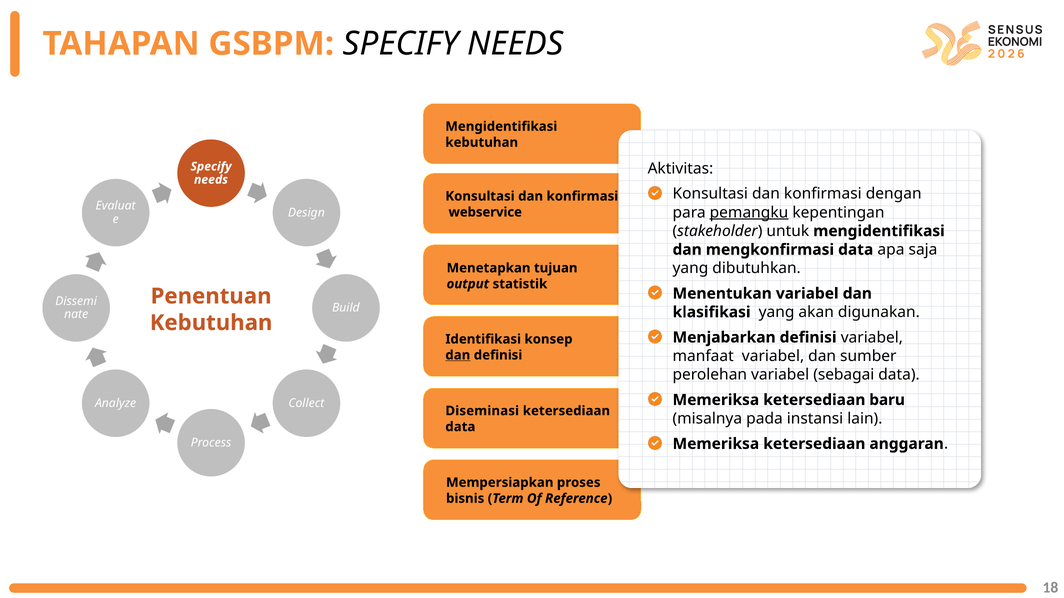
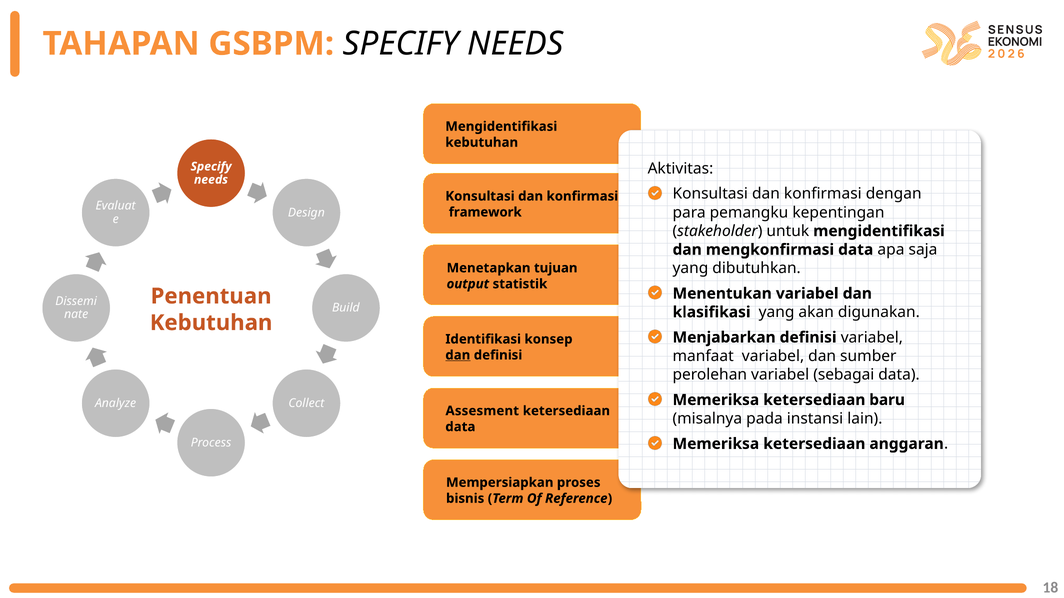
pemangku underline: present -> none
webservice: webservice -> framework
Diseminasi: Diseminasi -> Assesment
